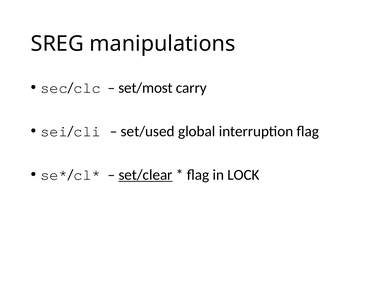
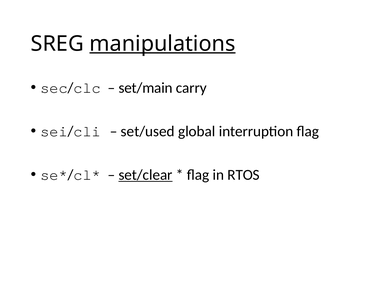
manipulations underline: none -> present
set/most: set/most -> set/main
LOCK: LOCK -> RTOS
